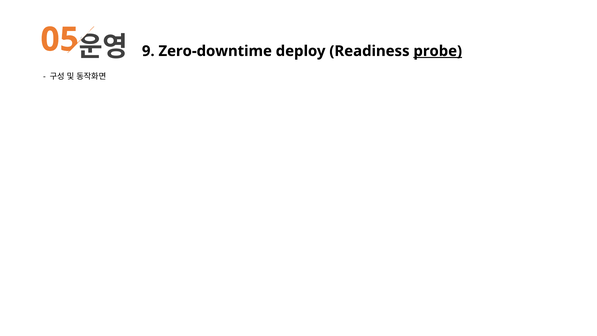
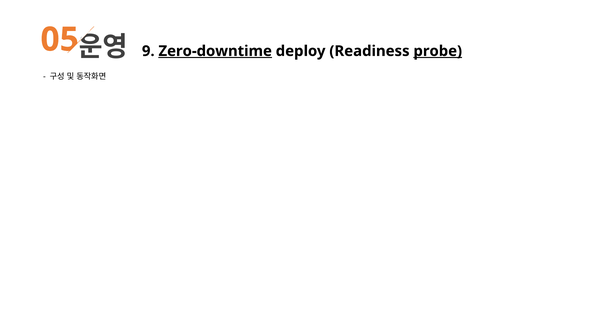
Zero-downtime underline: none -> present
